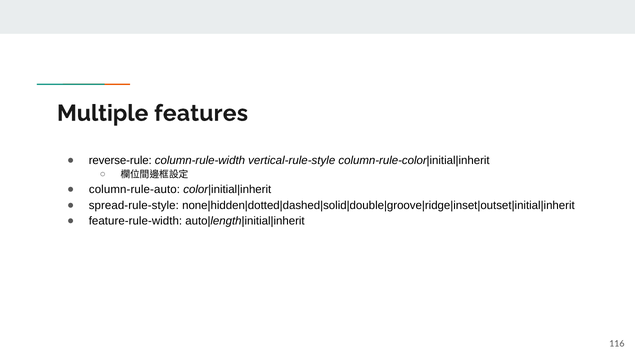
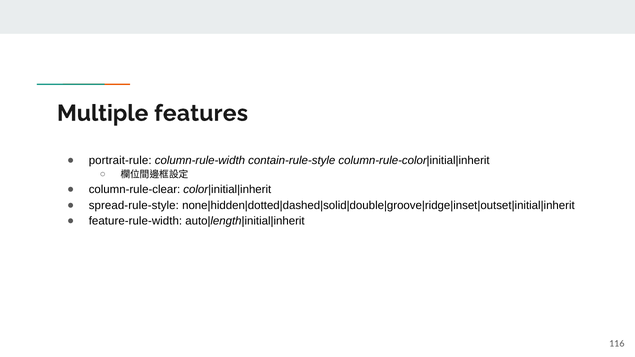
reverse-rule: reverse-rule -> portrait-rule
vertical-rule-style: vertical-rule-style -> contain-rule-style
column-rule-auto: column-rule-auto -> column-rule-clear
